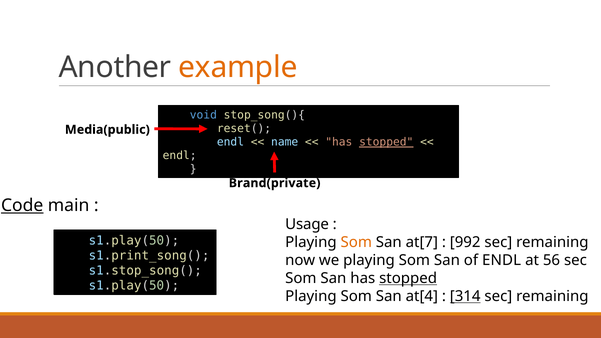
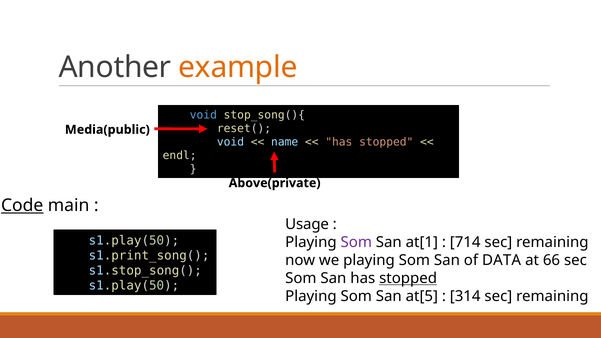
endl at (231, 142): endl -> void
stopped at (386, 142) underline: present -> none
Brand(private: Brand(private -> Above(private
Som at (356, 242) colour: orange -> purple
at[7: at[7 -> at[1
992: 992 -> 714
of ENDL: ENDL -> DATA
56: 56 -> 66
at[4: at[4 -> at[5
314 underline: present -> none
